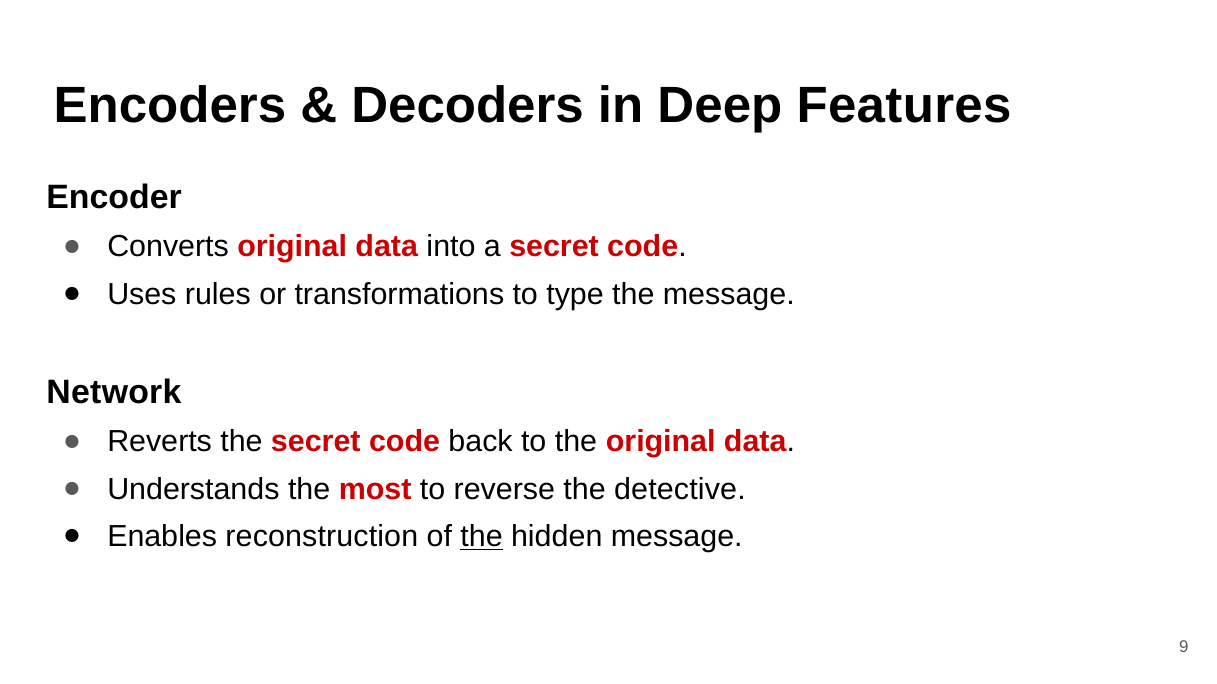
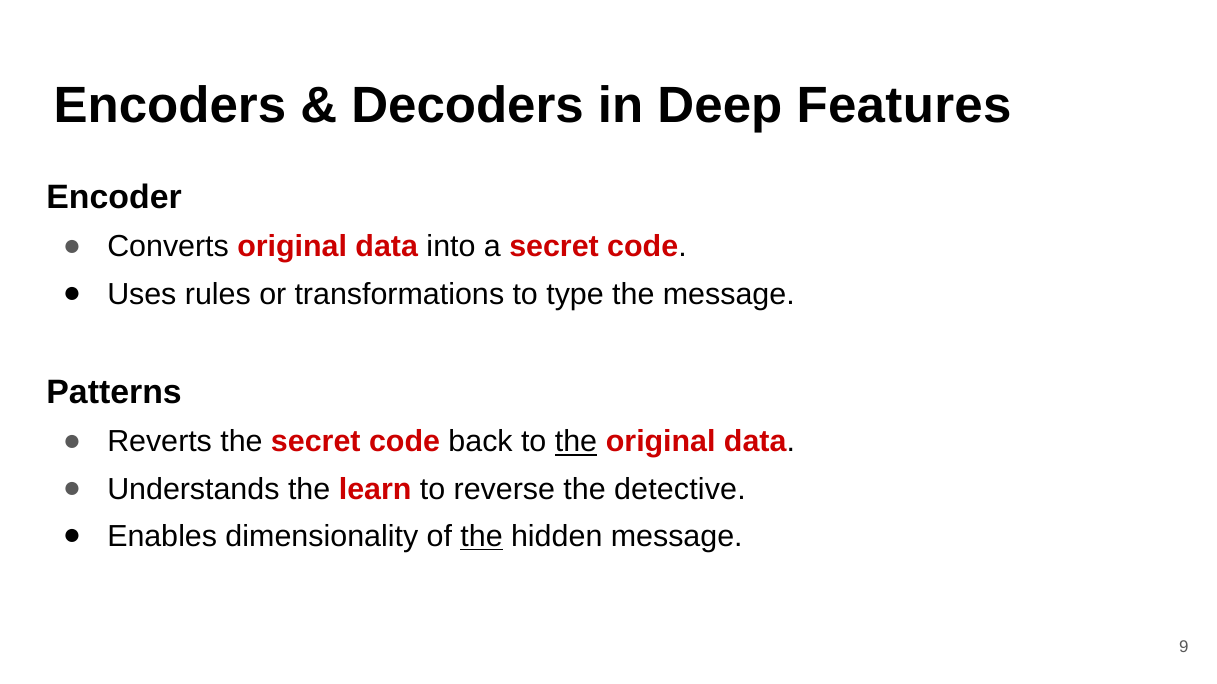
Network: Network -> Patterns
the at (576, 442) underline: none -> present
most: most -> learn
reconstruction: reconstruction -> dimensionality
